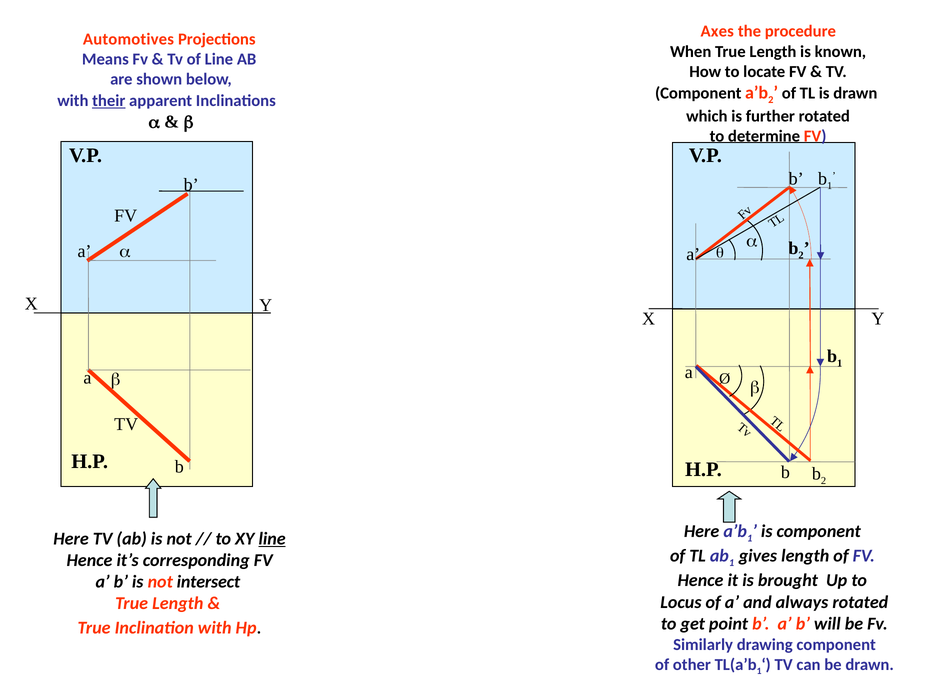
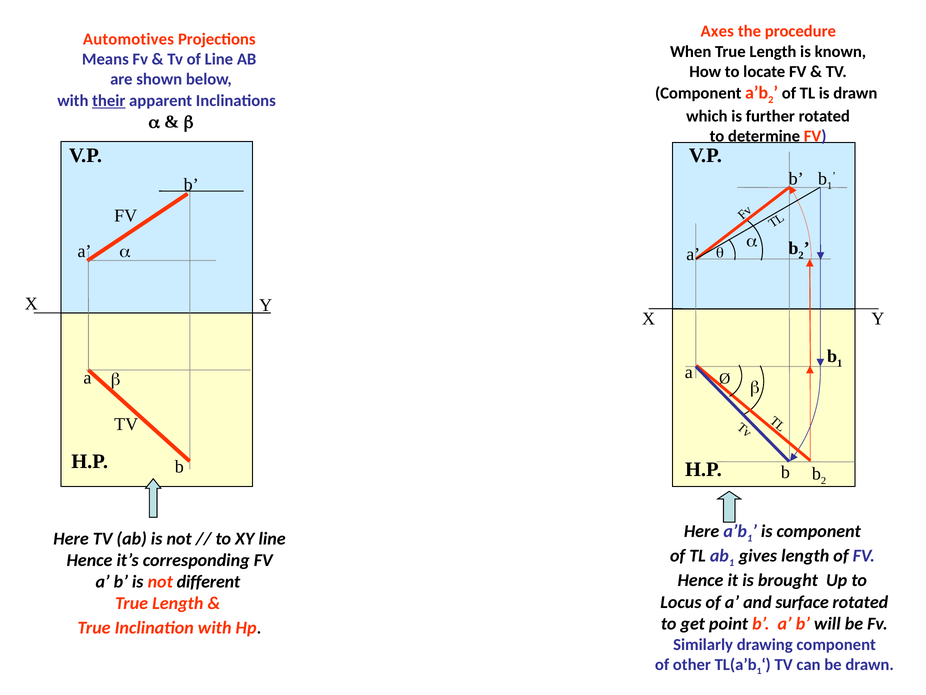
line at (272, 538) underline: present -> none
intersect: intersect -> different
always: always -> surface
